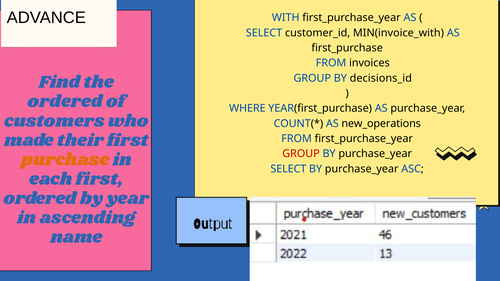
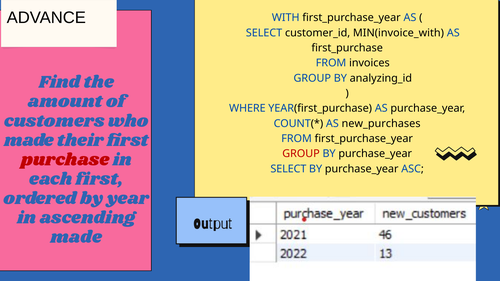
decisions_id: decisions_id -> analyzing_id
ordered at (65, 102): ordered -> amount
new_operations: new_operations -> new_purchases
purchase colour: orange -> red
name at (76, 237): name -> made
